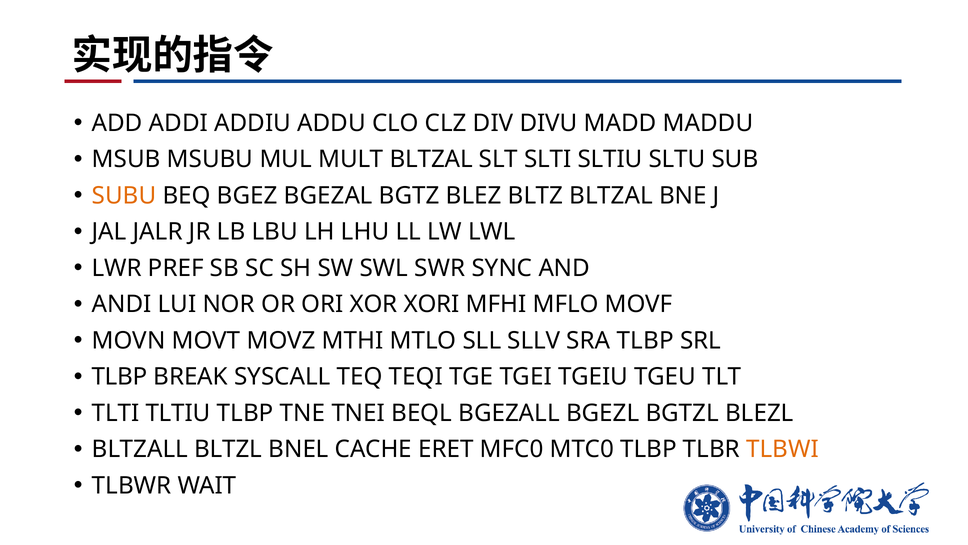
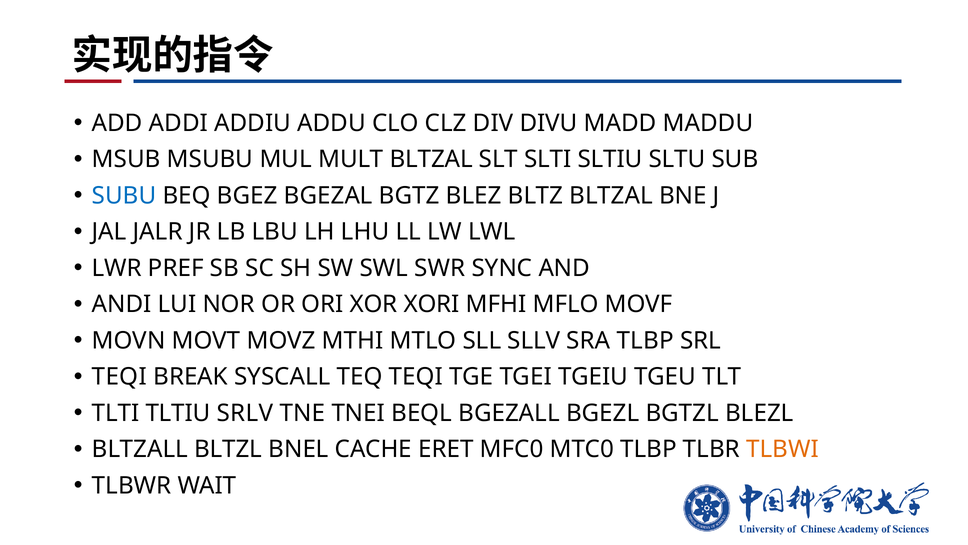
SUBU colour: orange -> blue
TLBP at (120, 377): TLBP -> TEQI
TLTIU TLBP: TLBP -> SRLV
